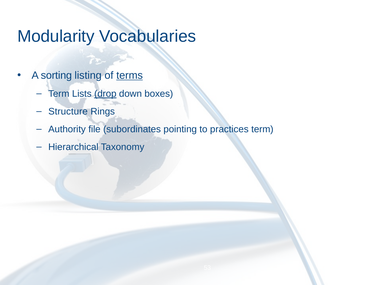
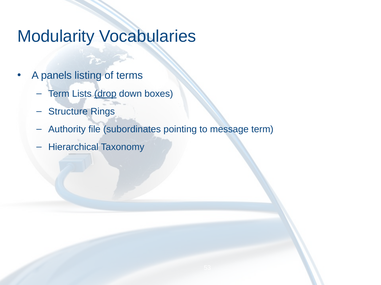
sorting: sorting -> panels
terms underline: present -> none
practices: practices -> message
